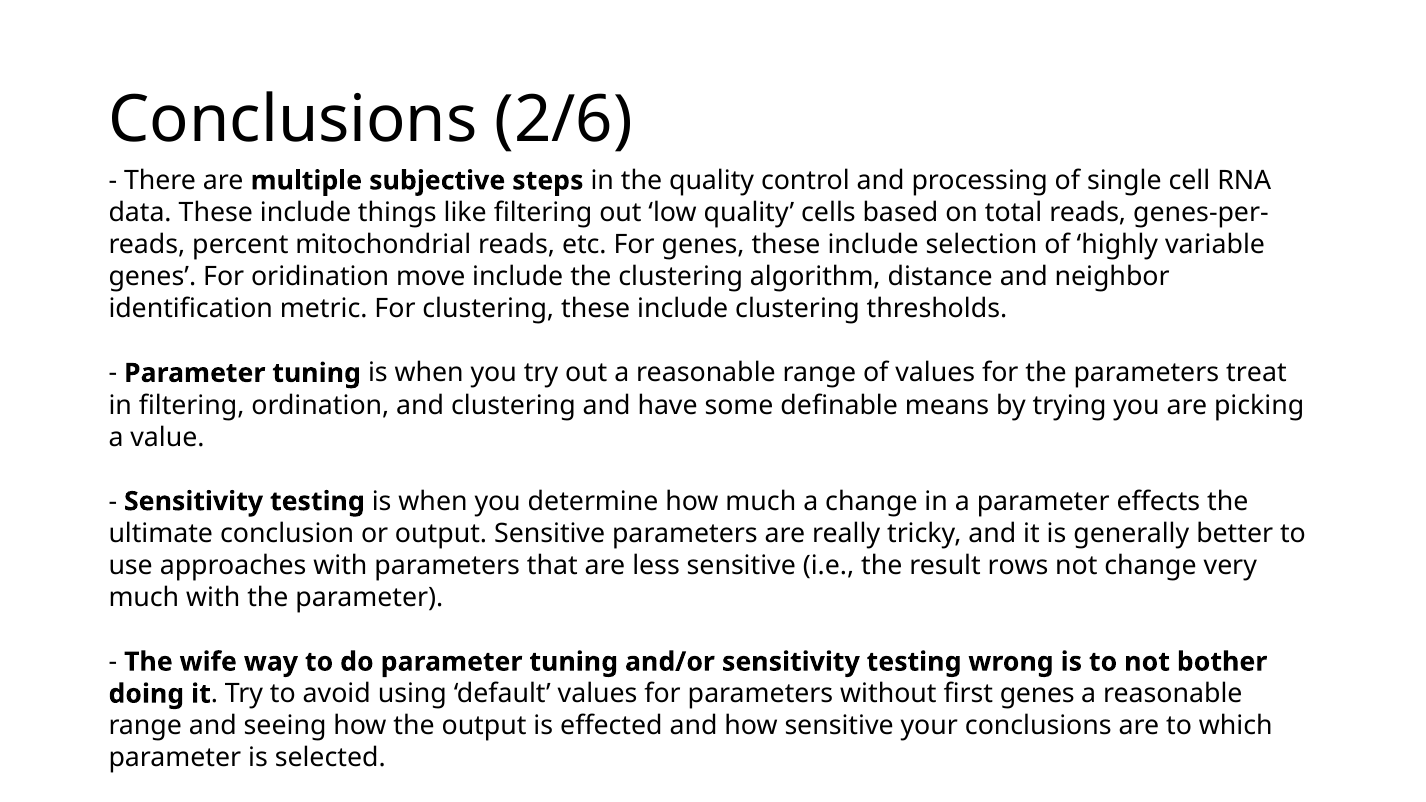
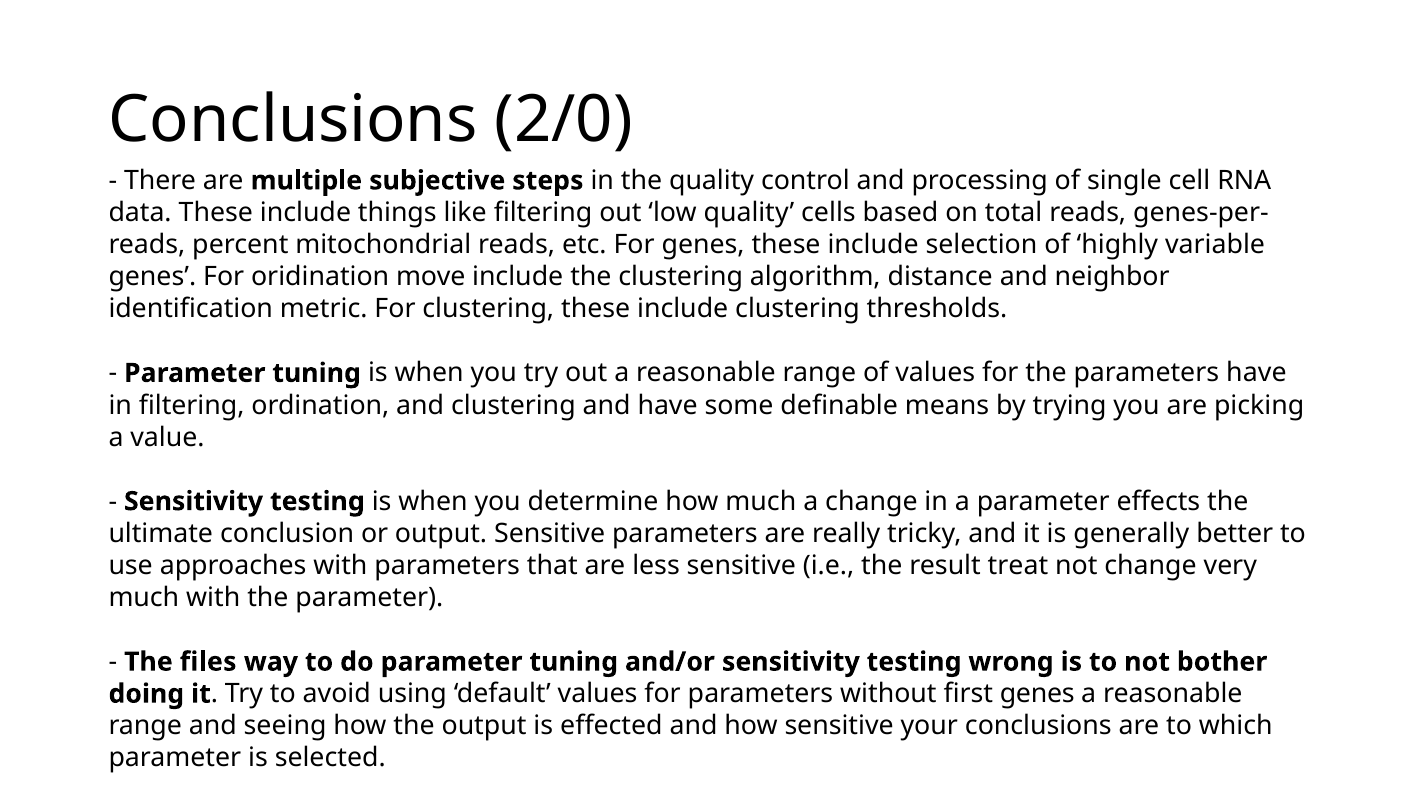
2/6: 2/6 -> 2/0
parameters treat: treat -> have
rows: rows -> treat
wife: wife -> files
